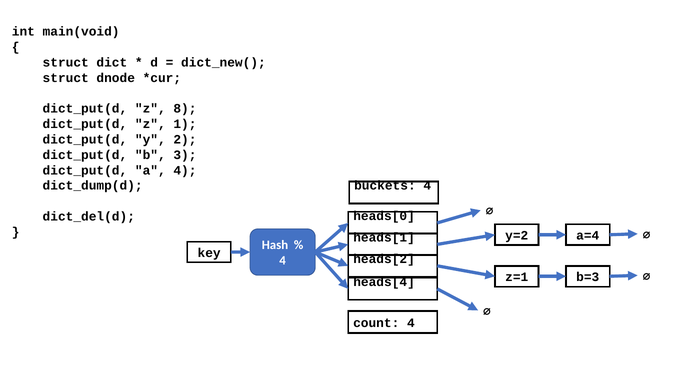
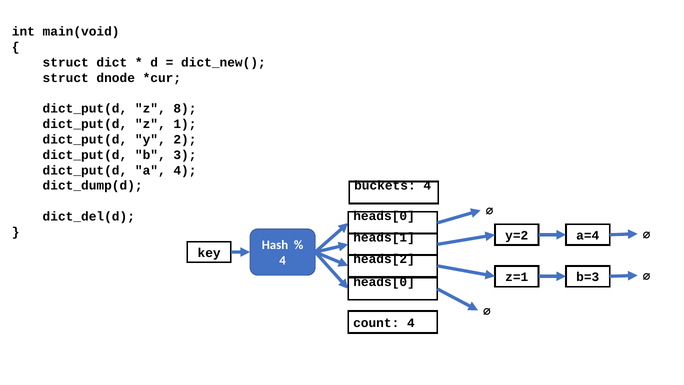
heads[4 at (384, 282): heads[4 -> heads[0
